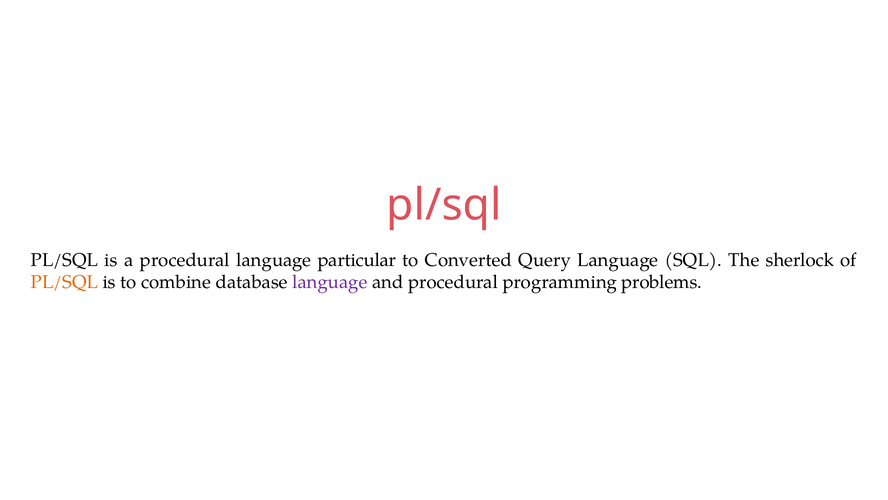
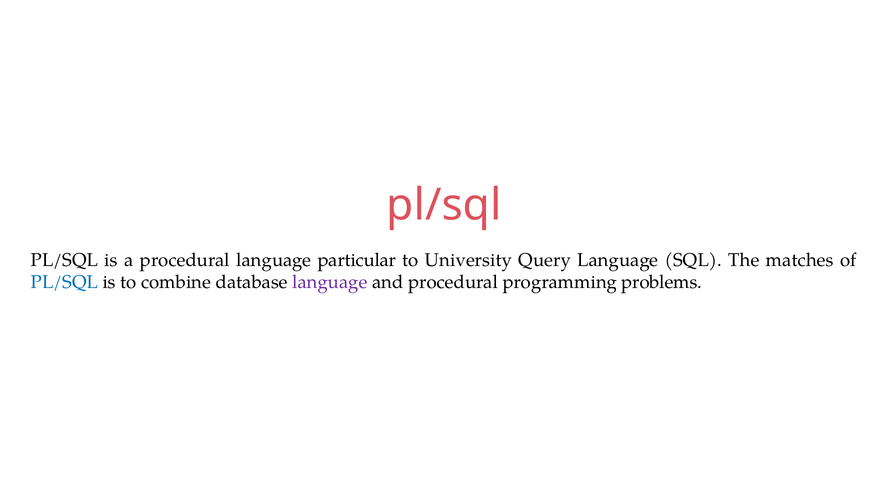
Converted: Converted -> University
sherlock: sherlock -> matches
PL/SQL at (65, 282) colour: orange -> blue
